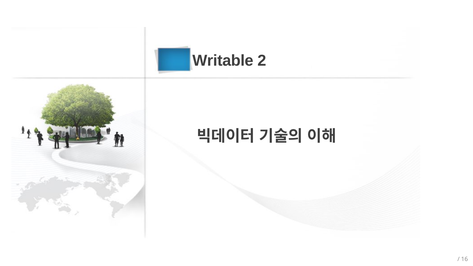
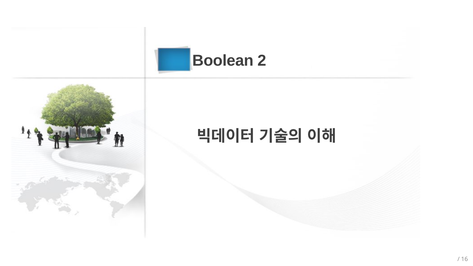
Writable: Writable -> Boolean
